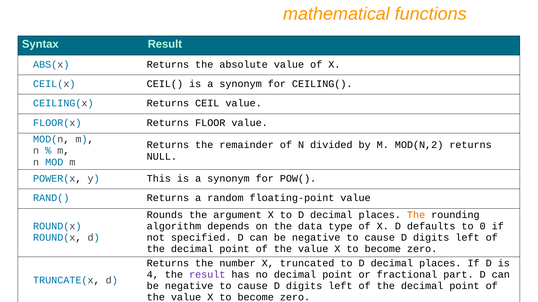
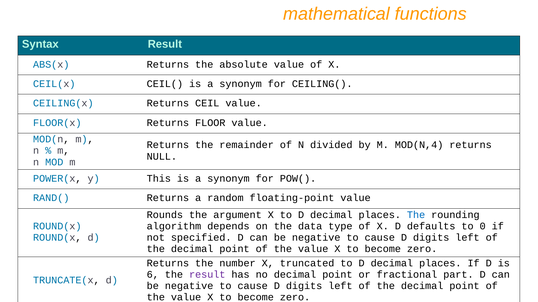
MOD(N,2: MOD(N,2 -> MOD(N,4
The at (416, 215) colour: orange -> blue
4: 4 -> 6
